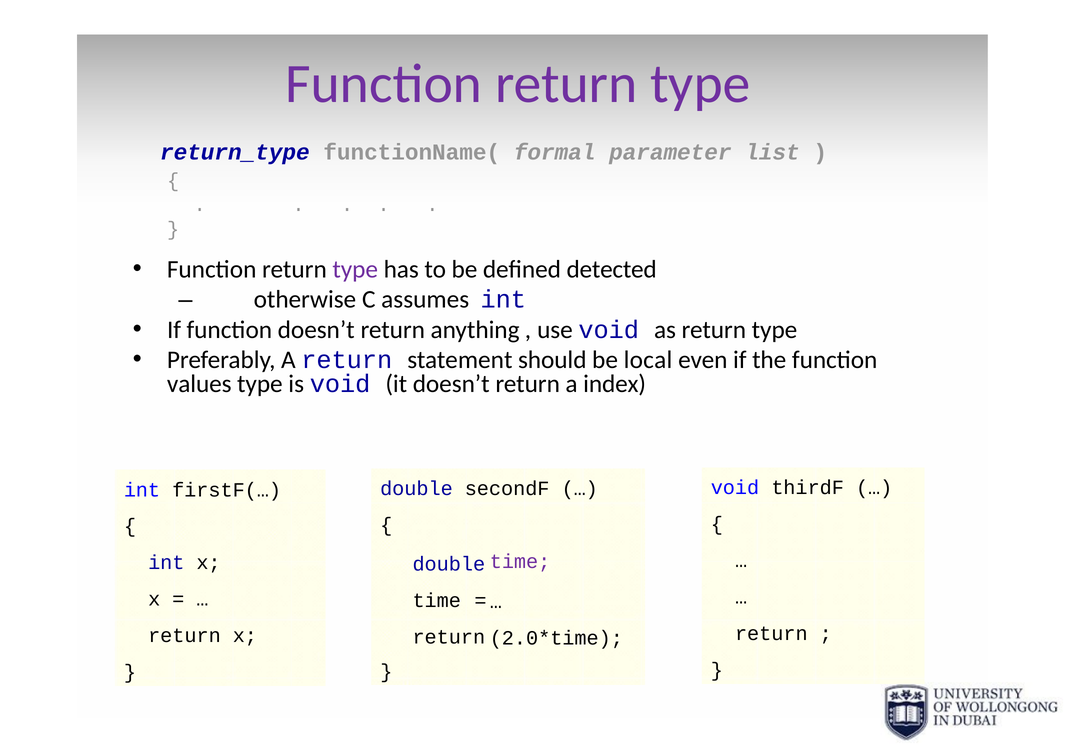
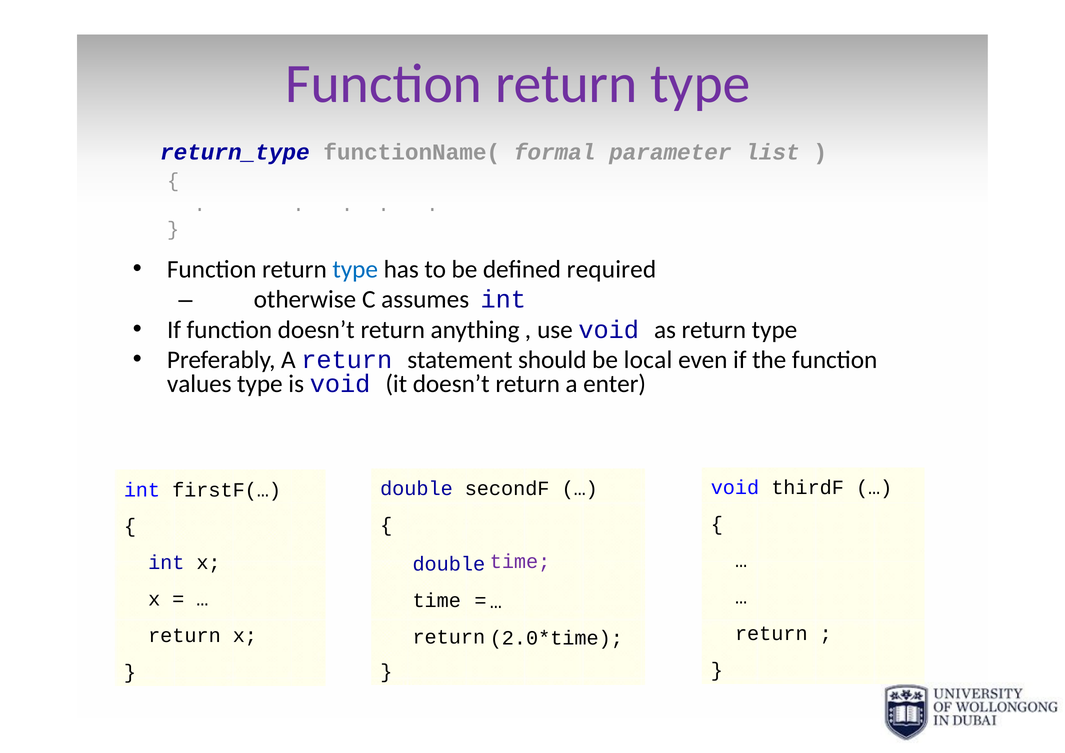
type at (355, 269) colour: purple -> blue
detected: detected -> required
index: index -> enter
